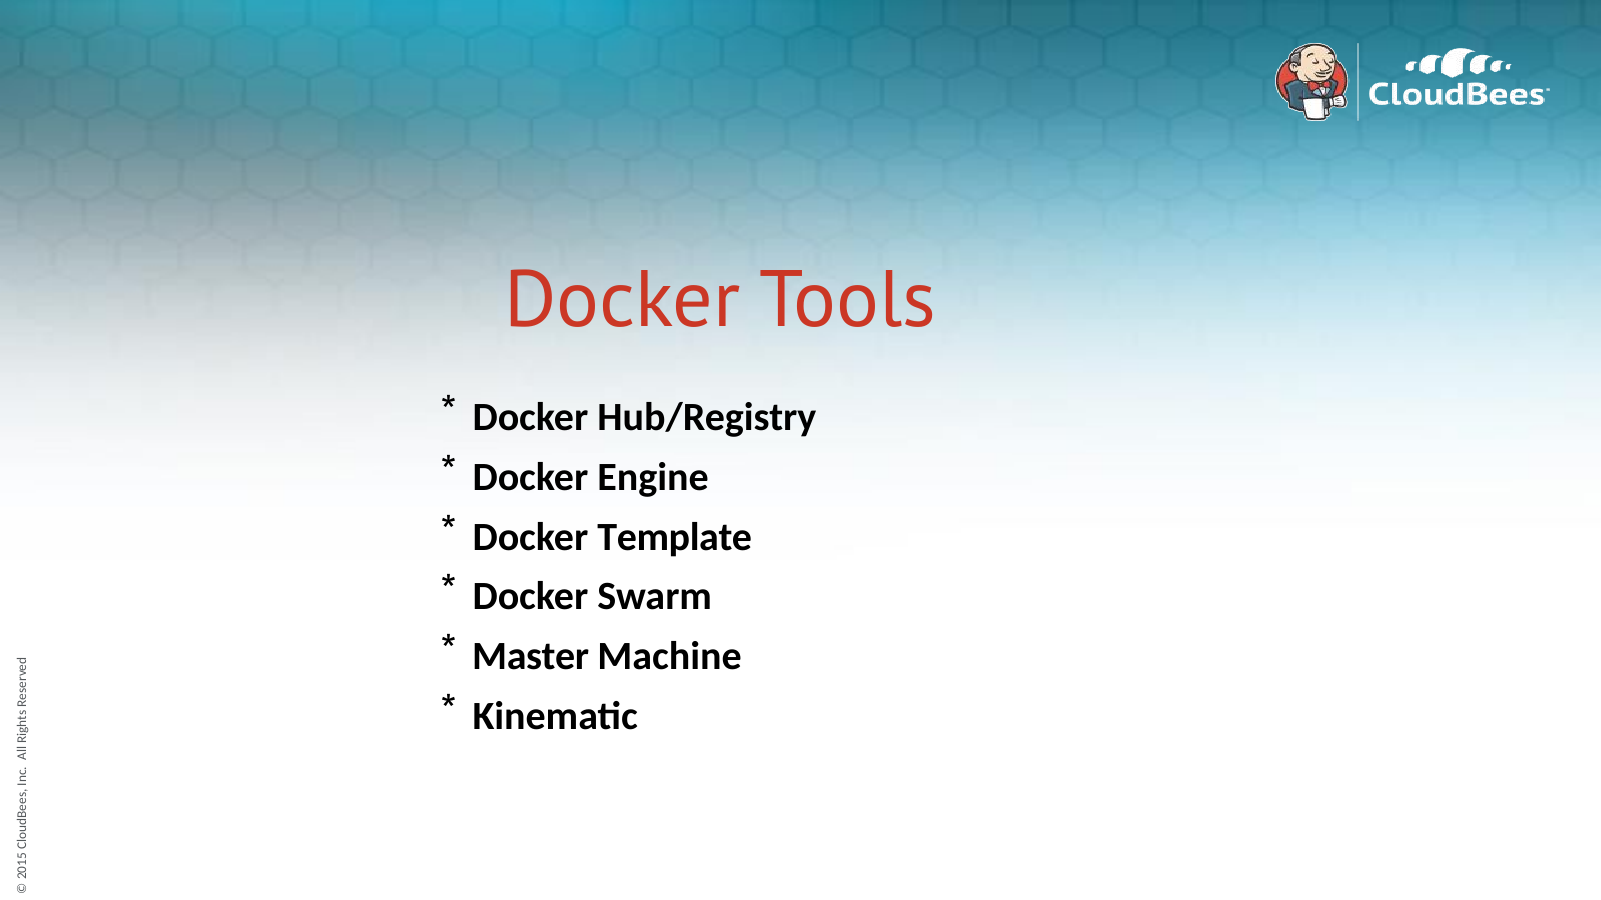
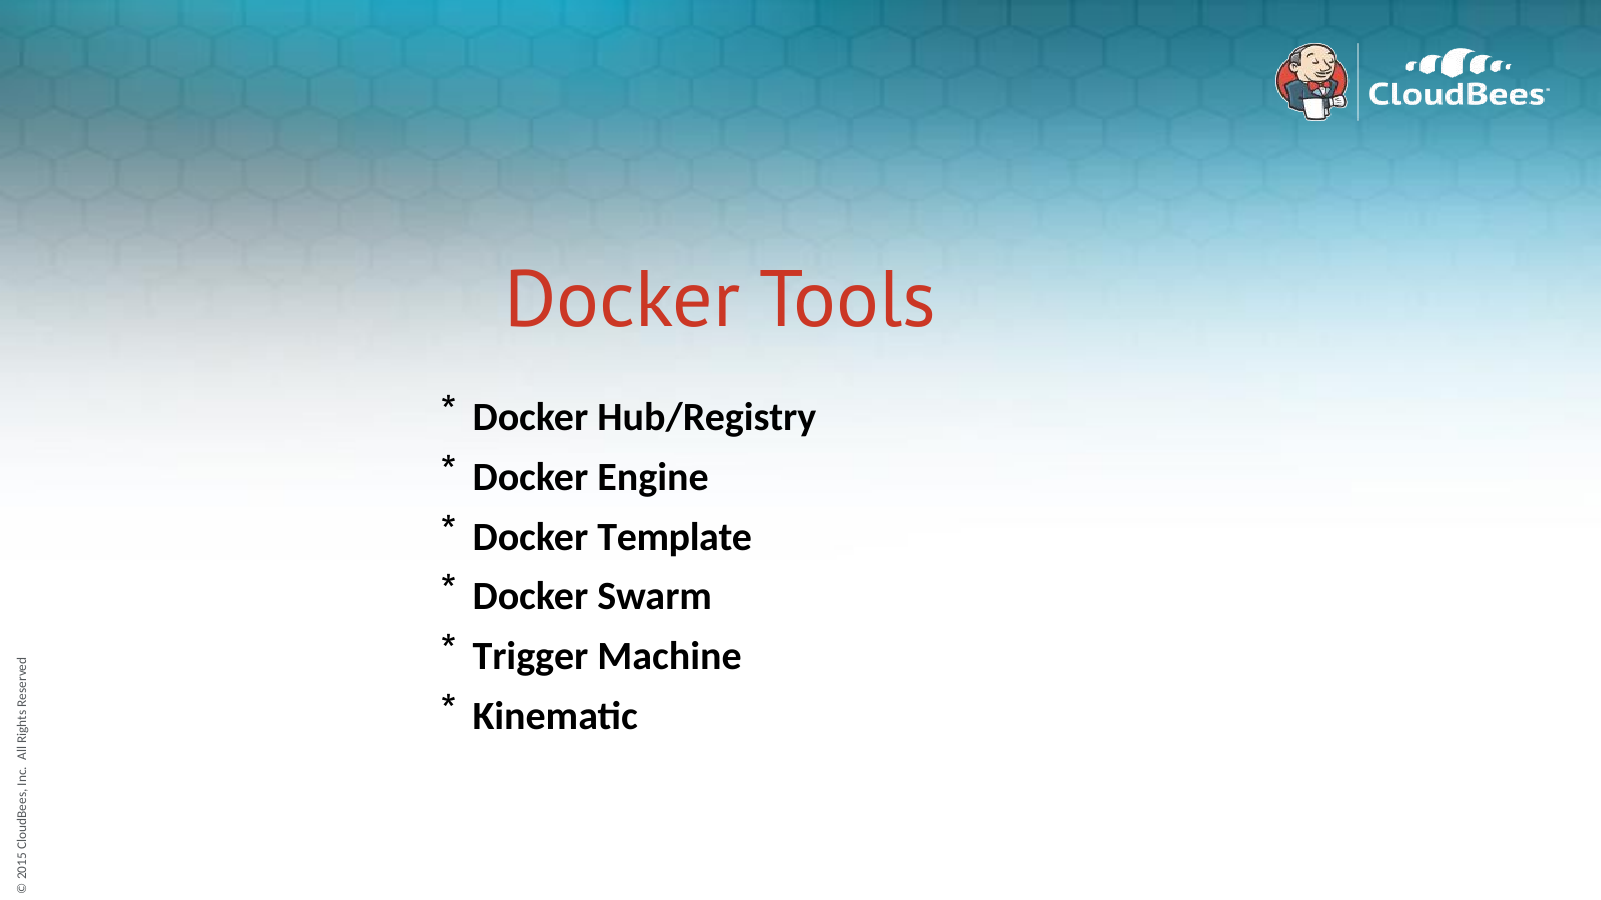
Master: Master -> Trigger
